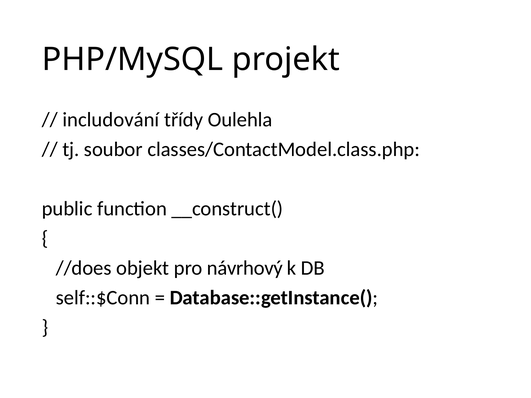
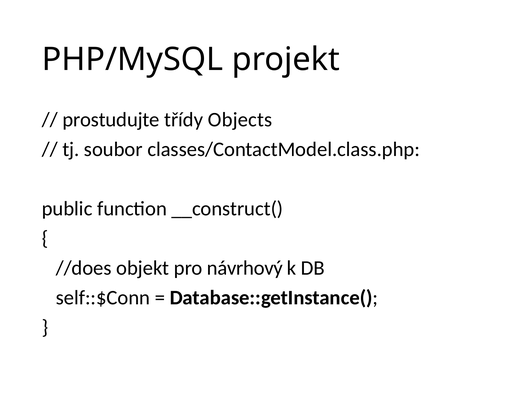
includování: includování -> prostudujte
Oulehla: Oulehla -> Objects
